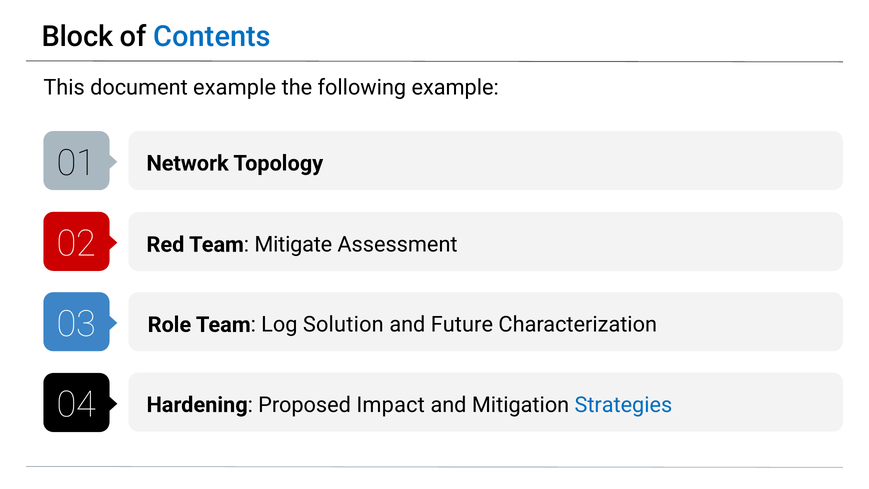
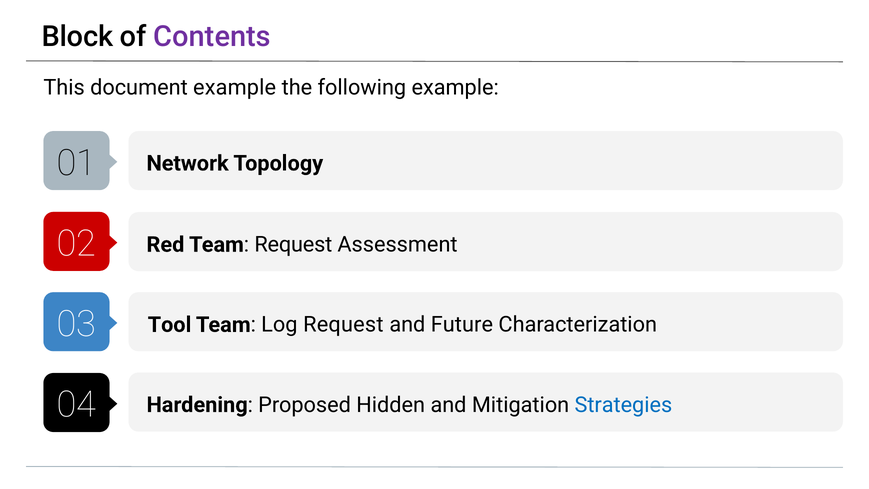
Contents colour: blue -> purple
Team Mitigate: Mitigate -> Request
Role: Role -> Tool
Log Solution: Solution -> Request
Impact: Impact -> Hidden
